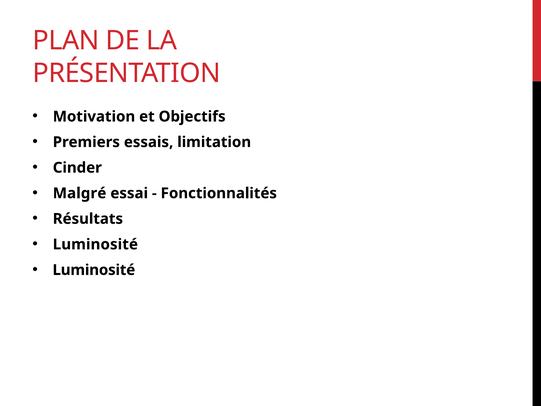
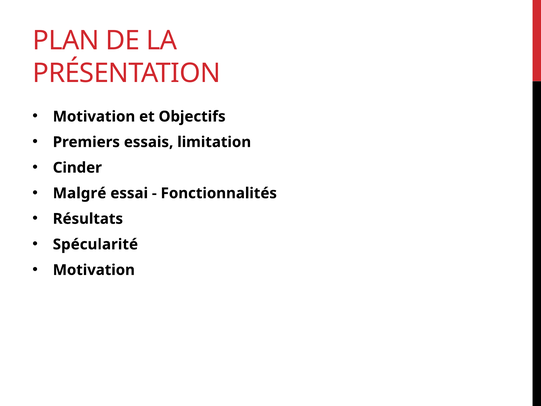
Luminosité at (95, 244): Luminosité -> Spécularité
Luminosité at (94, 270): Luminosité -> Motivation
